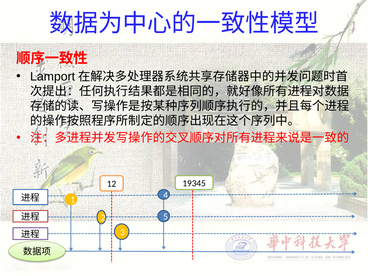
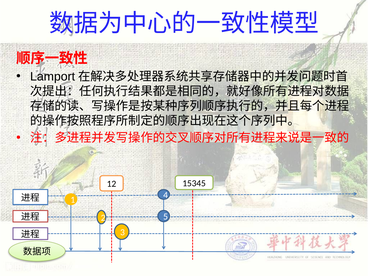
19345: 19345 -> 15345
